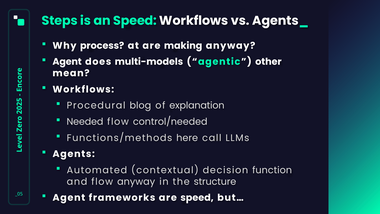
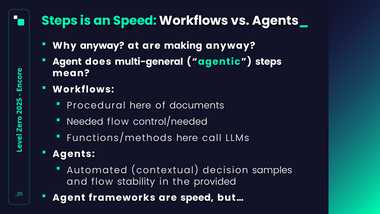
Why process: process -> anyway
multi-models: multi-models -> multi-general
agentic other: other -> steps
blog at (140, 105): blog -> here
explanation: explanation -> documents
function: function -> samples
flow anyway: anyway -> stability
structure: structure -> provided
